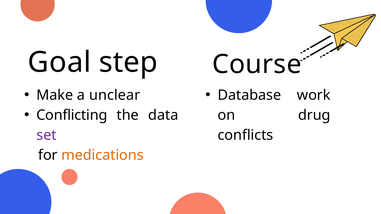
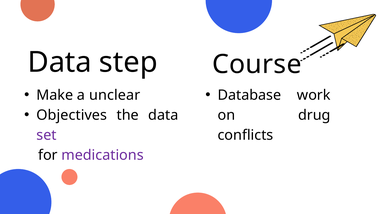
Goal at (59, 62): Goal -> Data
Conflicting: Conflicting -> Objectives
medications colour: orange -> purple
